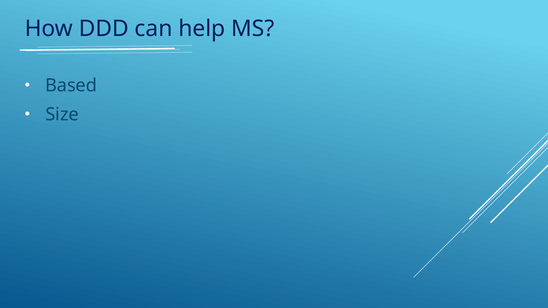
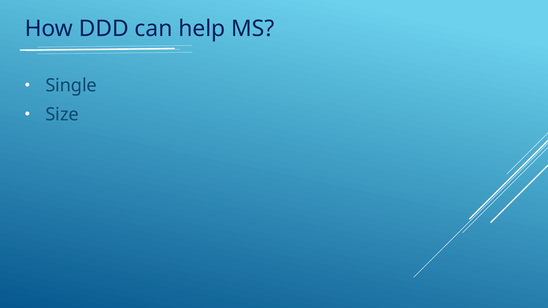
Based: Based -> Single
